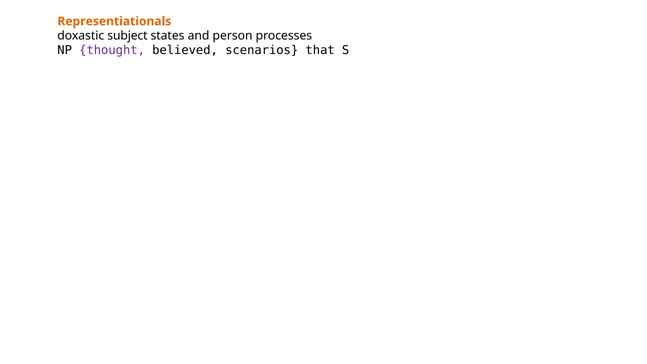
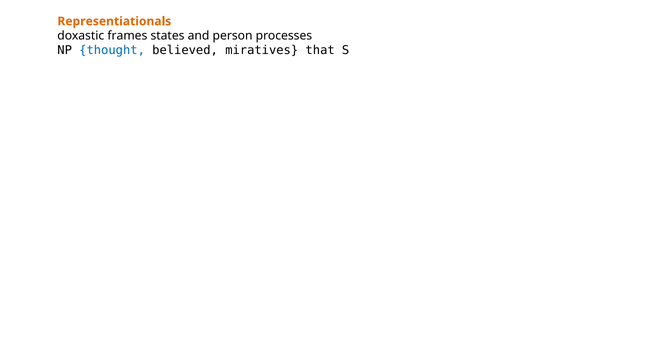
subject: subject -> frames
thought colour: purple -> blue
scenarios: scenarios -> miratives
